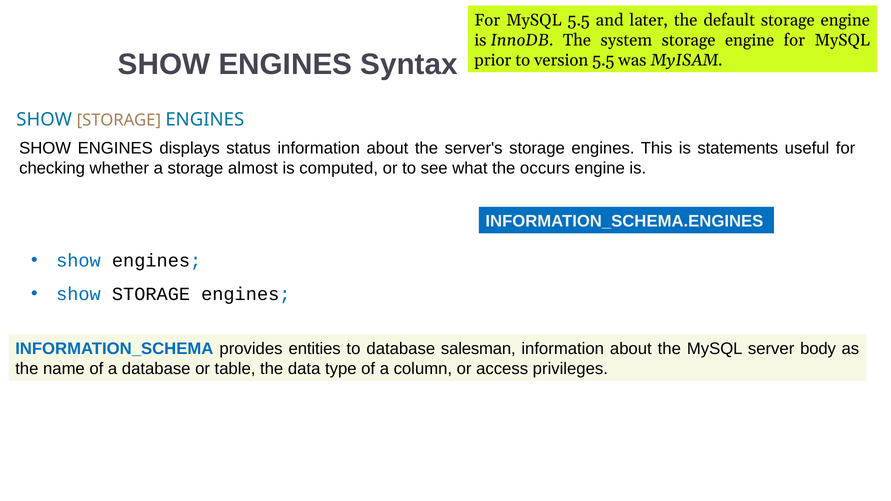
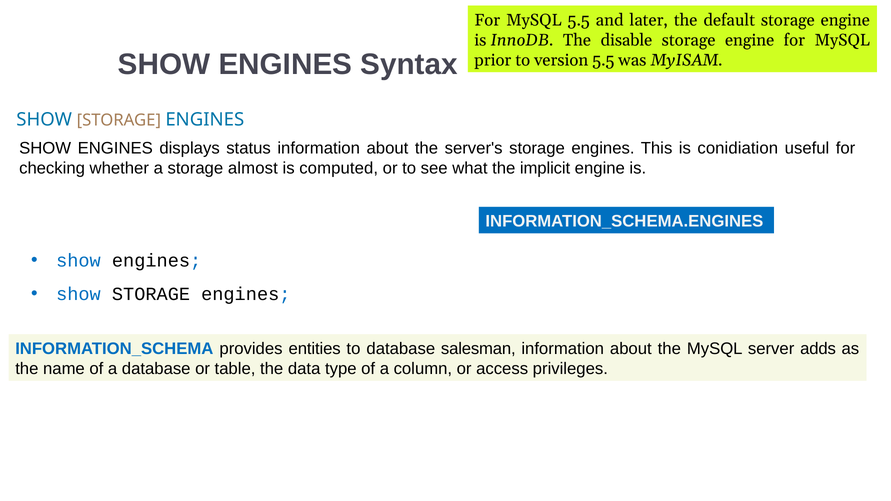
system: system -> disable
statements: statements -> conidiation
occurs: occurs -> implicit
body: body -> adds
